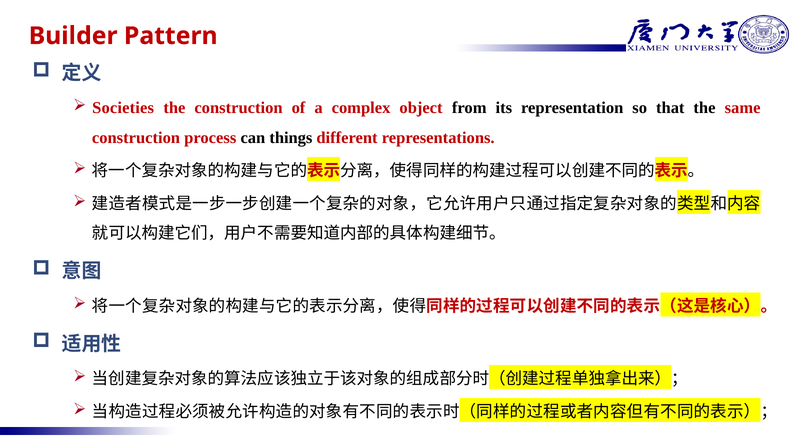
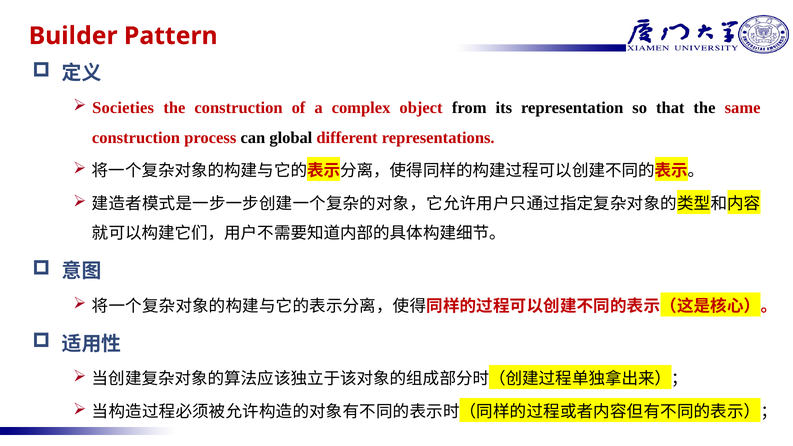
things: things -> global
